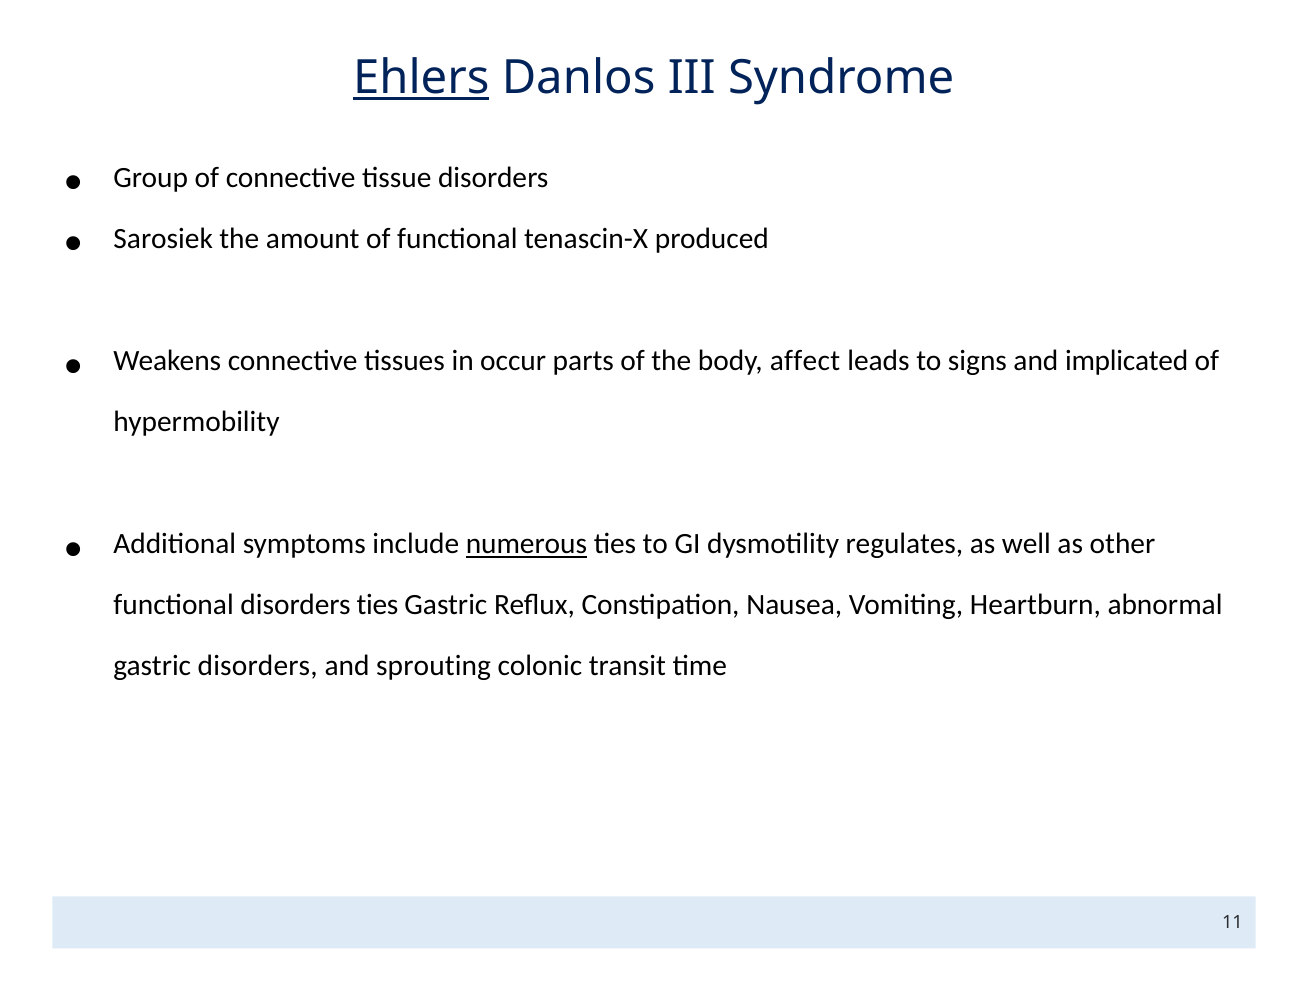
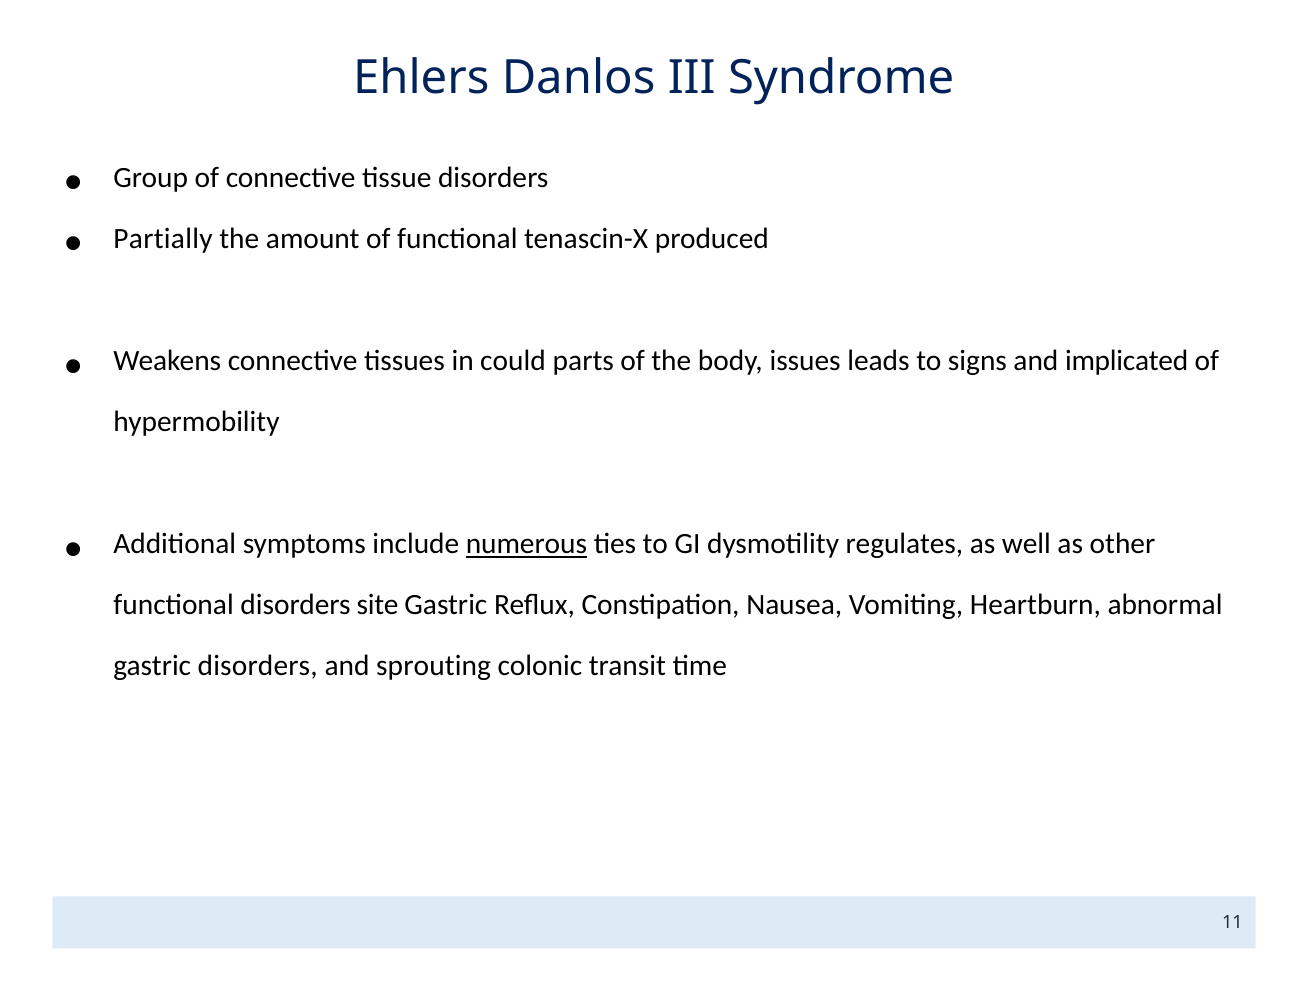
Ehlers underline: present -> none
Sarosiek: Sarosiek -> Partially
occur: occur -> could
affect: affect -> issues
disorders ties: ties -> site
